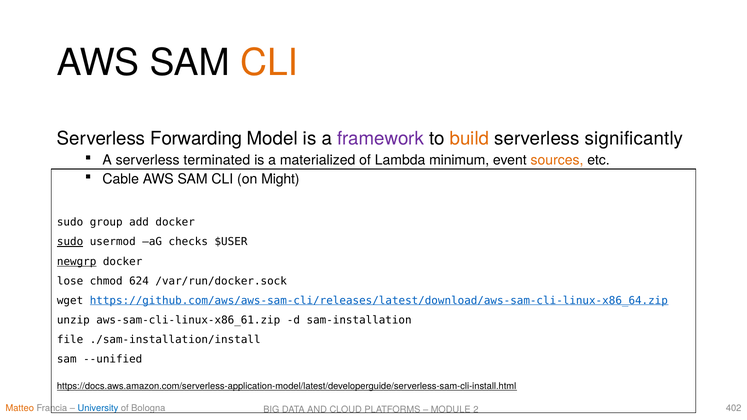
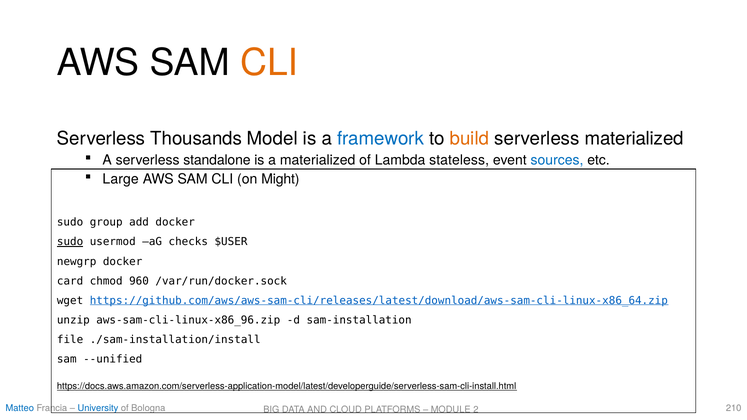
Forwarding: Forwarding -> Thousands
framework colour: purple -> blue
serverless significantly: significantly -> materialized
terminated: terminated -> standalone
minimum: minimum -> stateless
sources colour: orange -> blue
Cable: Cable -> Large
newgrp underline: present -> none
lose: lose -> card
624: 624 -> 960
aws-sam-cli-linux-x86_61.zip: aws-sam-cli-linux-x86_61.zip -> aws-sam-cli-linux-x86_96.zip
Matteo colour: orange -> blue
402: 402 -> 210
